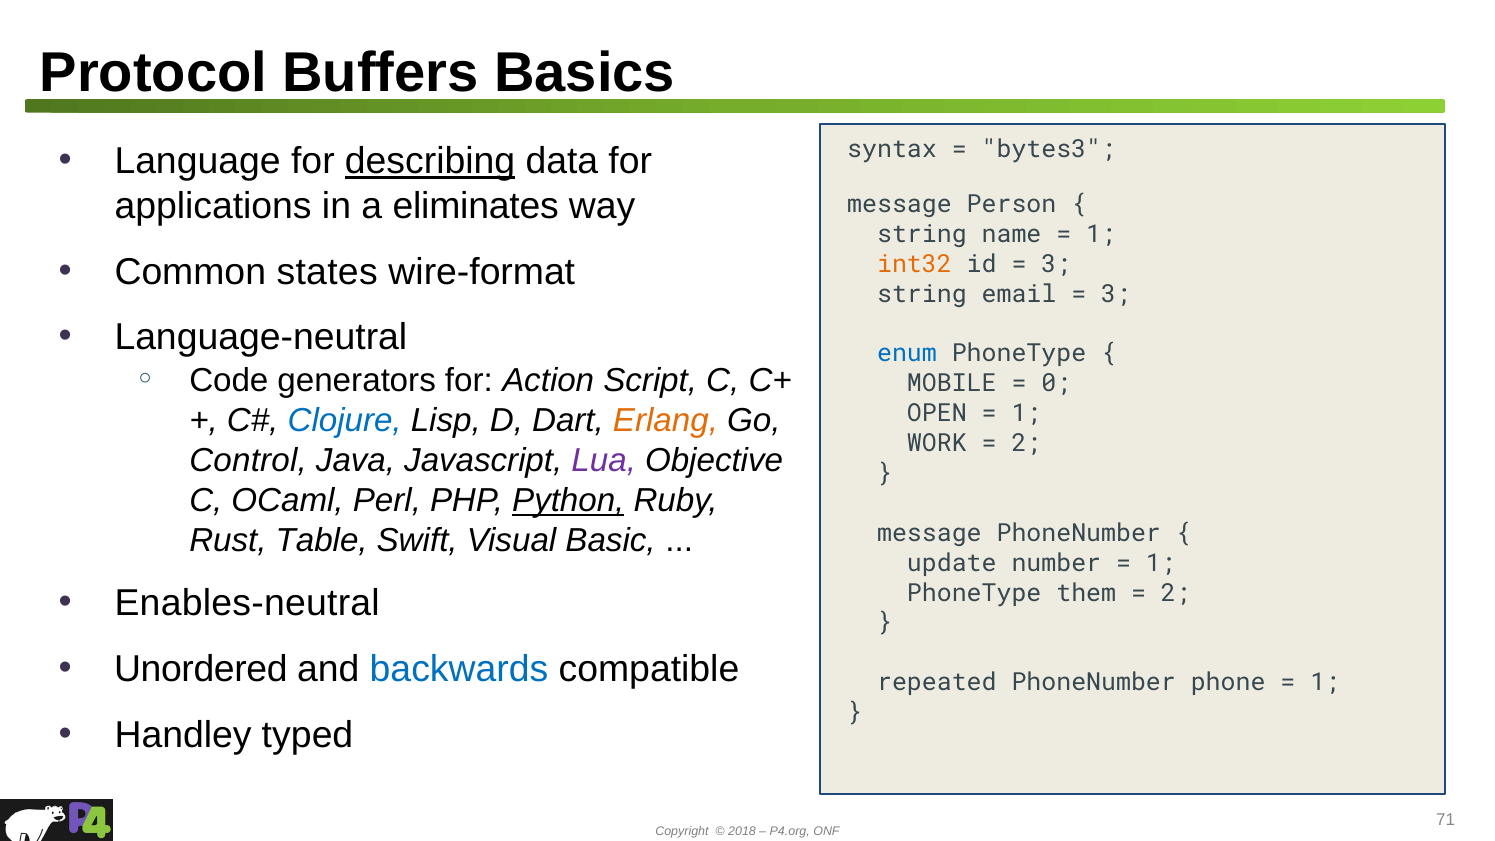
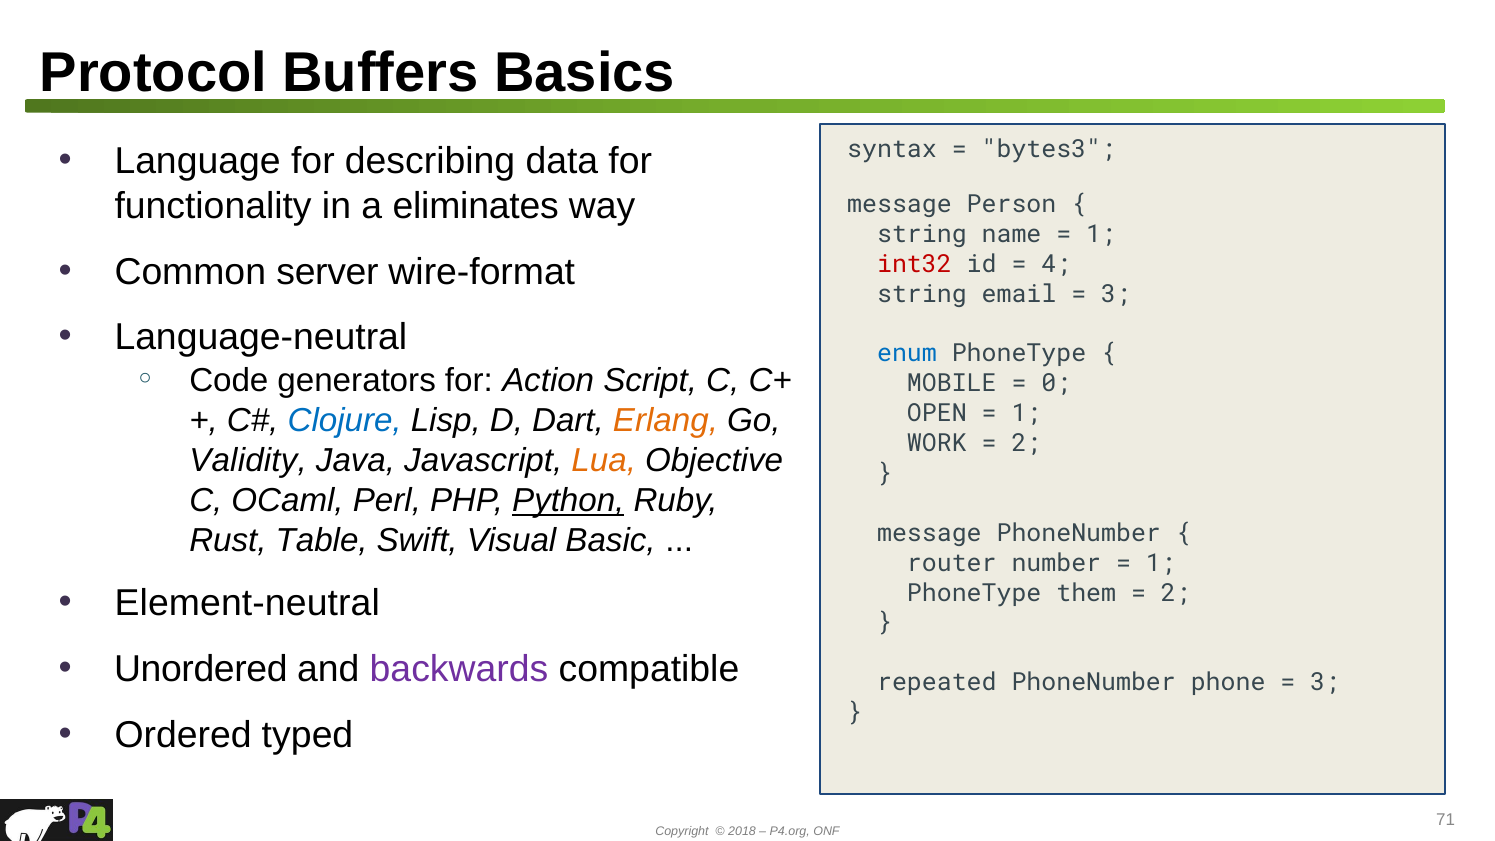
describing underline: present -> none
applications: applications -> functionality
states: states -> server
int32 colour: orange -> red
3 at (1056, 264): 3 -> 4
Control: Control -> Validity
Lua colour: purple -> orange
update: update -> router
Enables-neutral: Enables-neutral -> Element-neutral
backwards colour: blue -> purple
1 at (1325, 683): 1 -> 3
Handley: Handley -> Ordered
